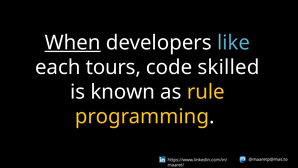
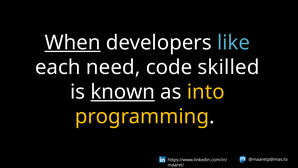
tours: tours -> need
known underline: none -> present
rule: rule -> into
